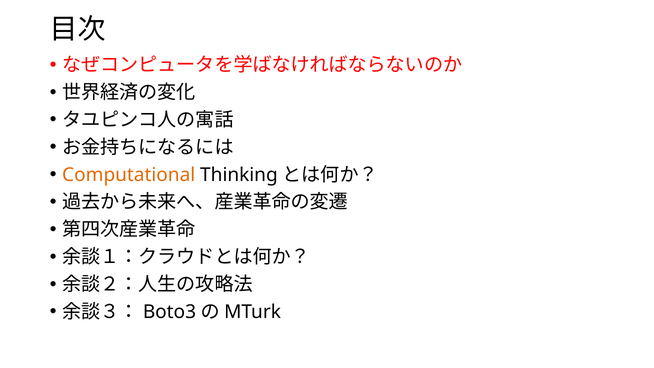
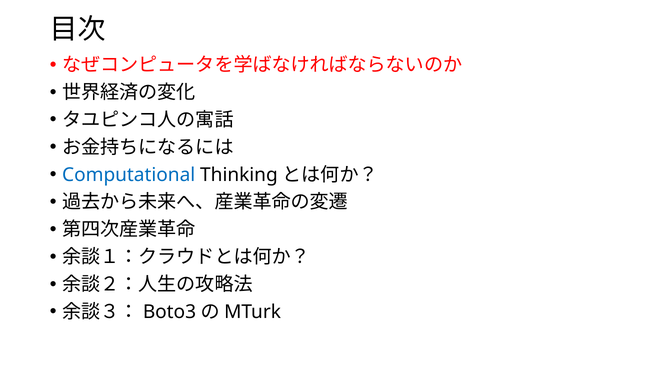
Computational colour: orange -> blue
